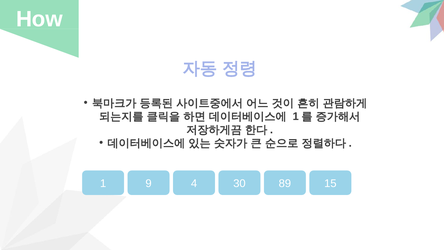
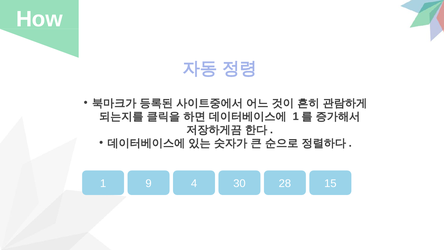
89: 89 -> 28
